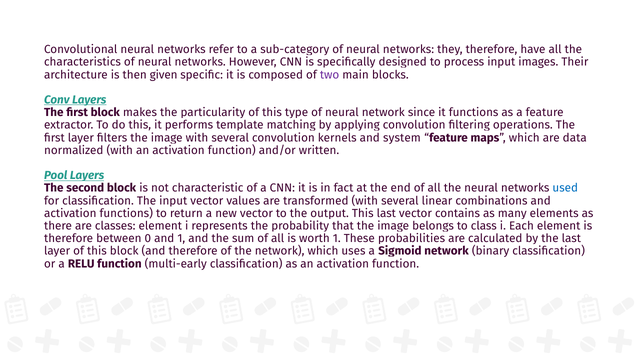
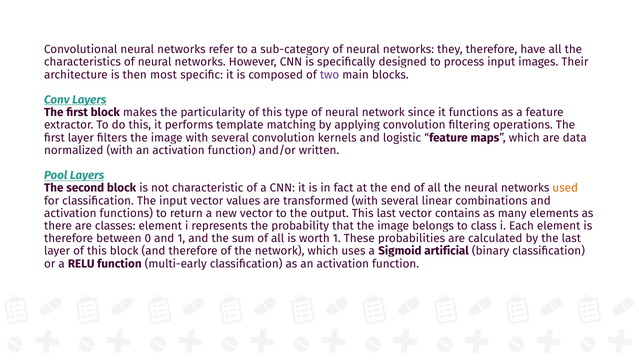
given: given -> most
system: system -> logistic
used colour: blue -> orange
network at (447, 251): network -> artificial
